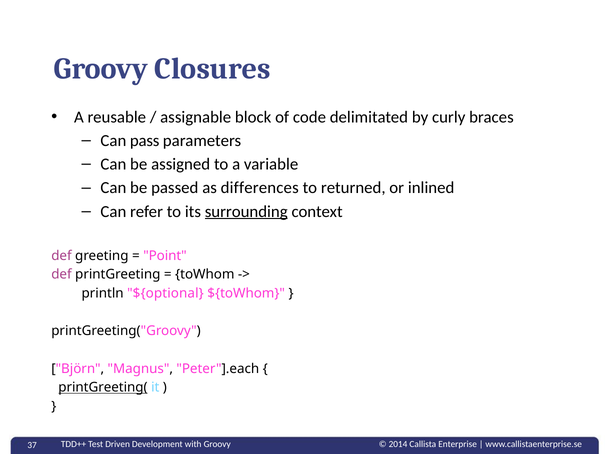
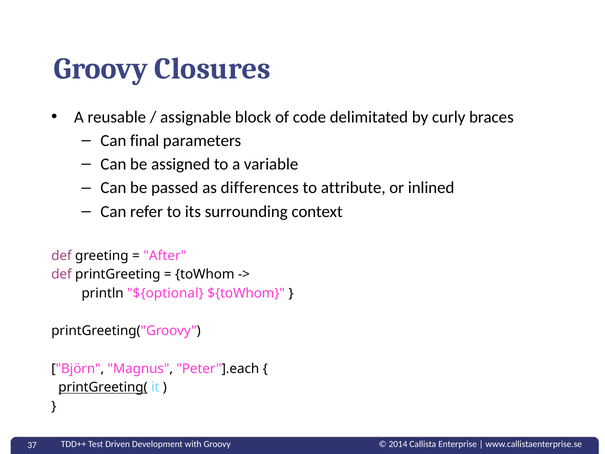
pass: pass -> final
returned: returned -> attribute
surrounding underline: present -> none
Point: Point -> After
